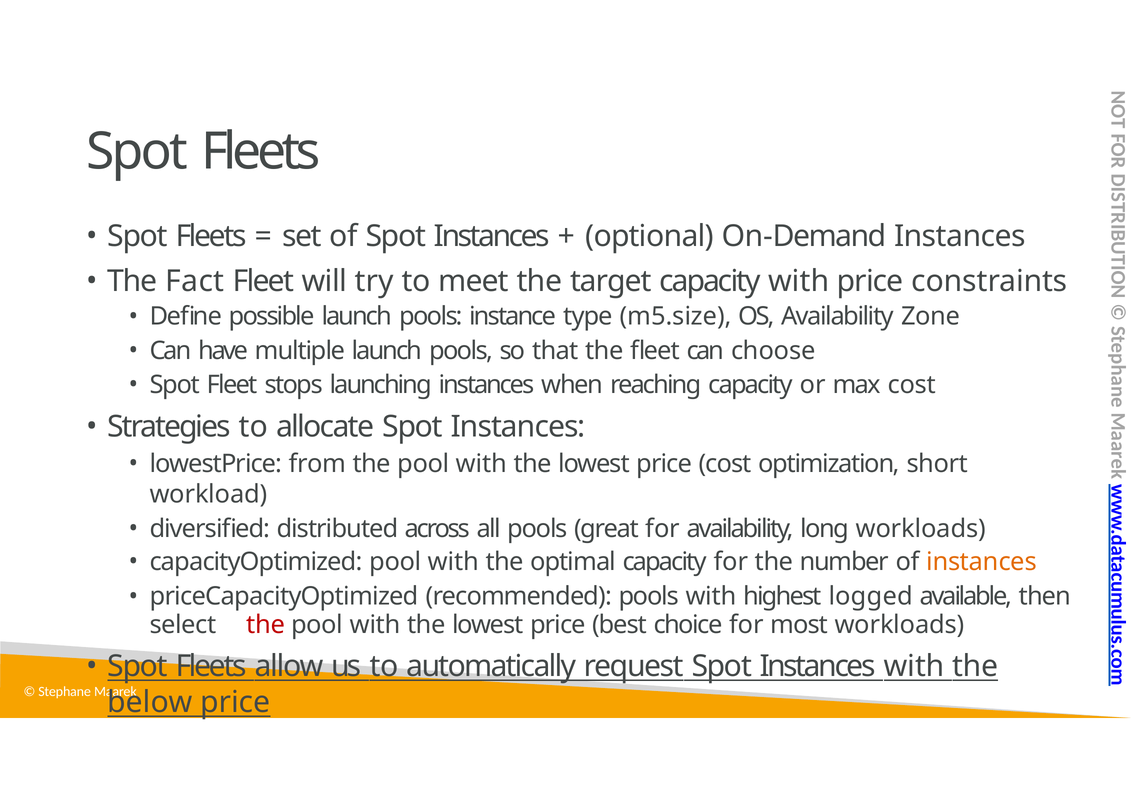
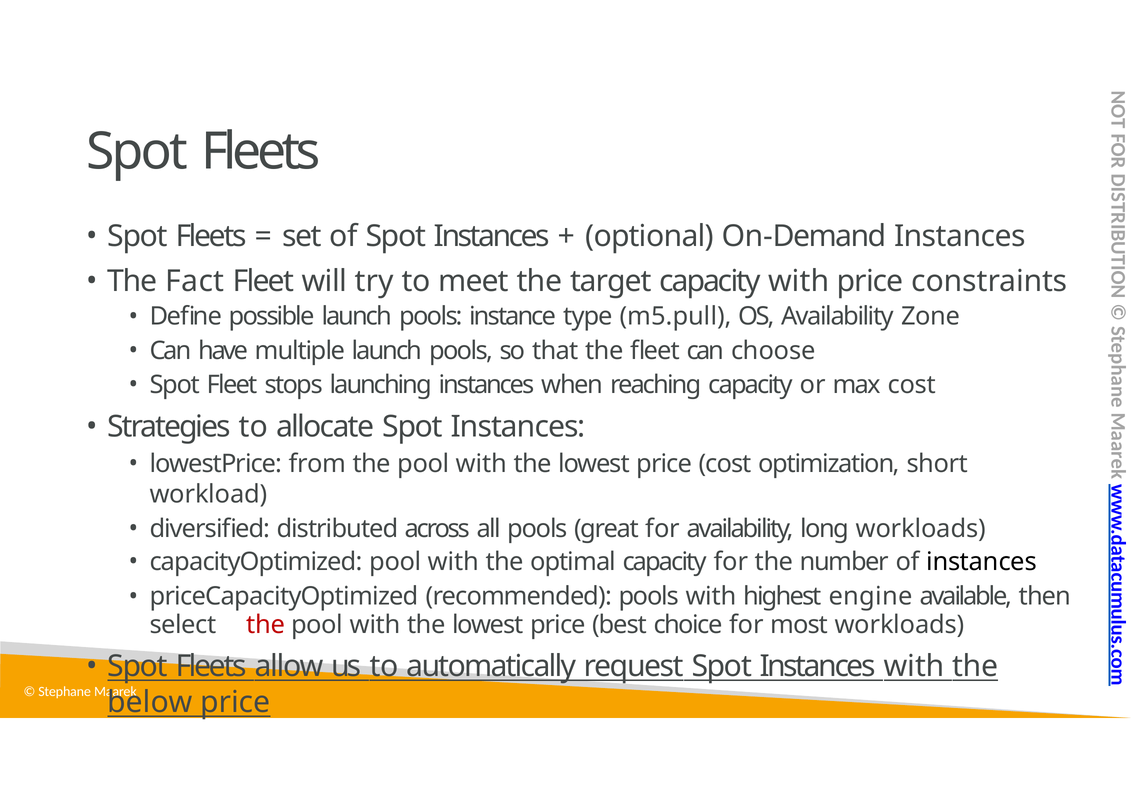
m5.size: m5.size -> m5.pull
instances at (982, 562) colour: orange -> black
logged: logged -> engine
